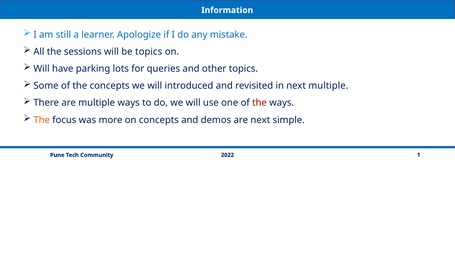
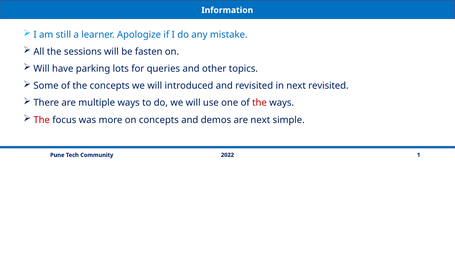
be topics: topics -> fasten
next multiple: multiple -> revisited
The at (42, 120) colour: orange -> red
